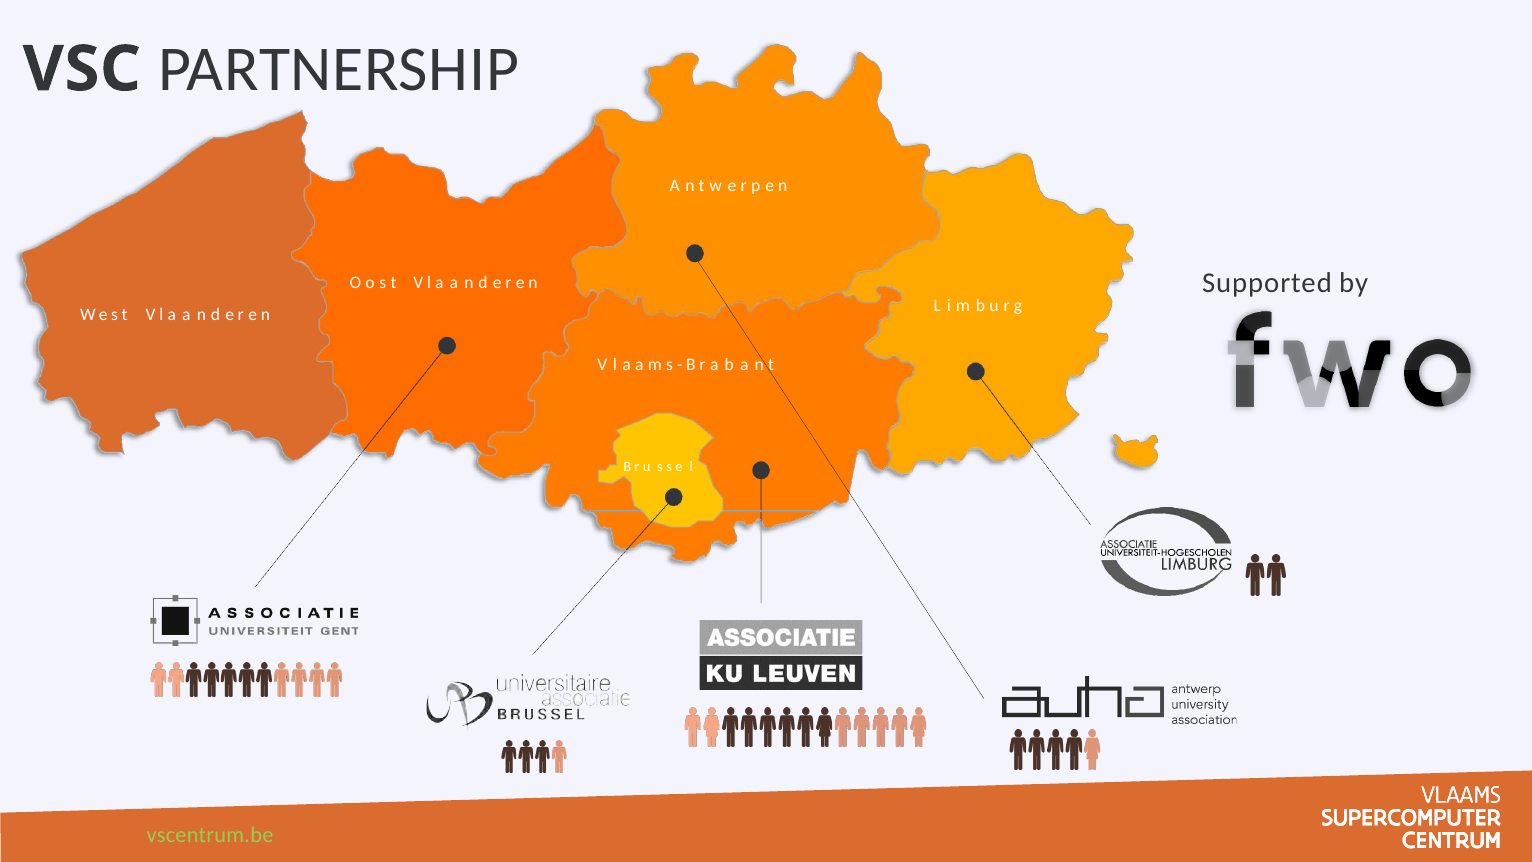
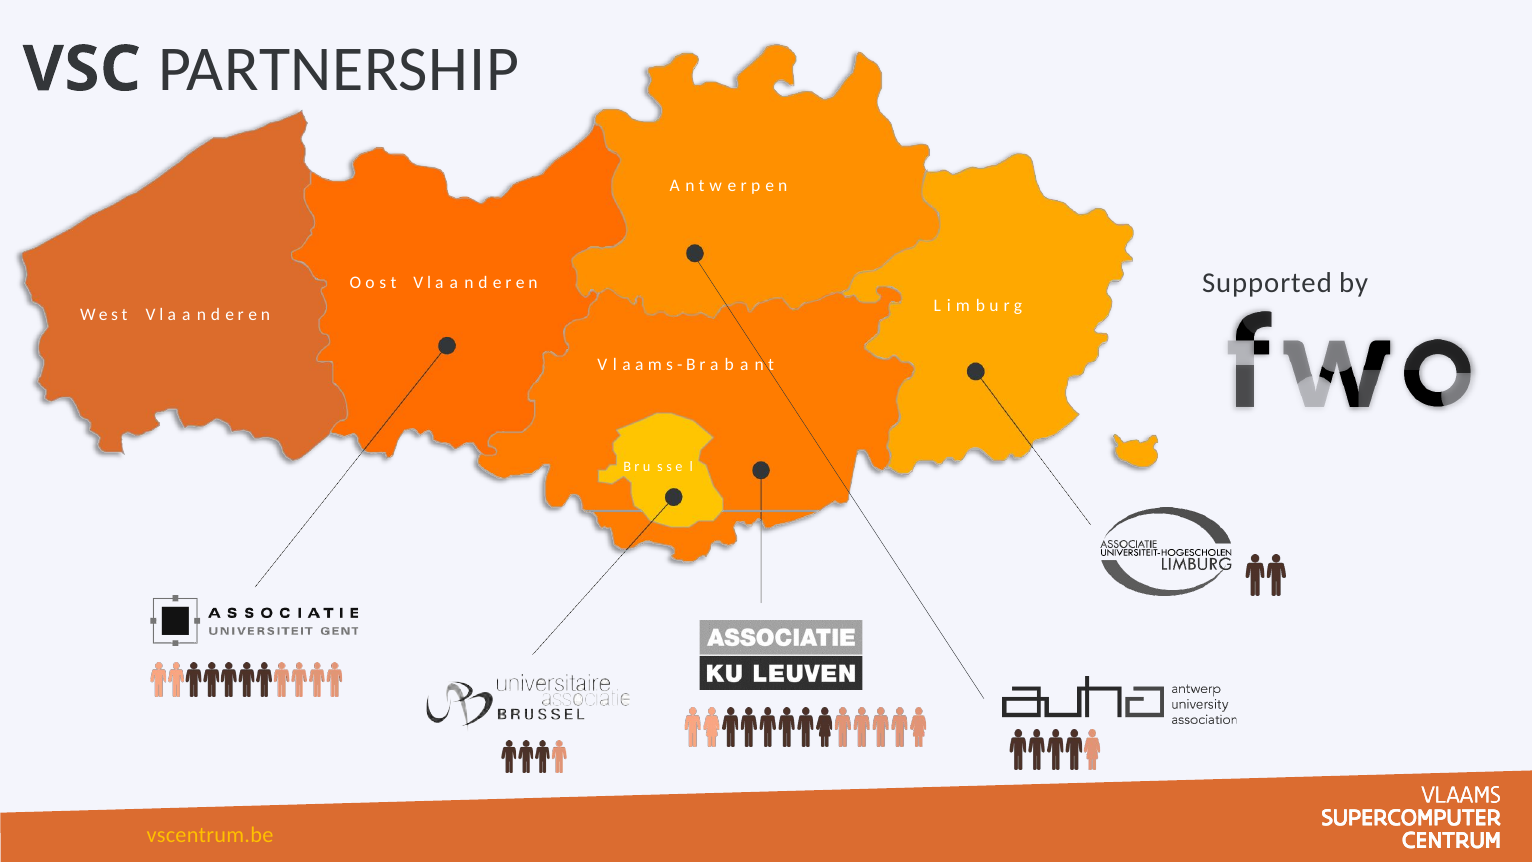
vscentrum.be colour: light green -> yellow
